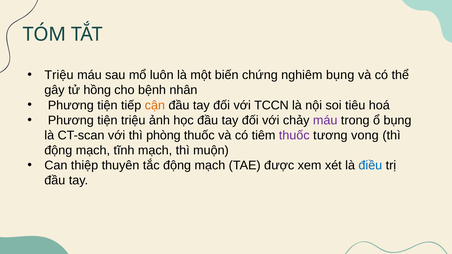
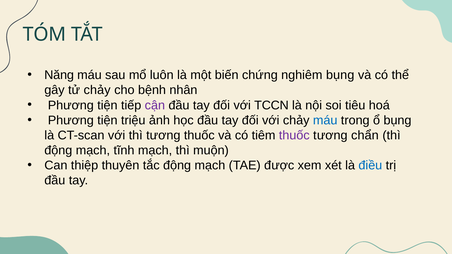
Triệu at (59, 75): Triệu -> Năng
tử hồng: hồng -> chảy
cận colour: orange -> purple
máu at (325, 120) colour: purple -> blue
thì phòng: phòng -> tương
vong: vong -> chẩn
